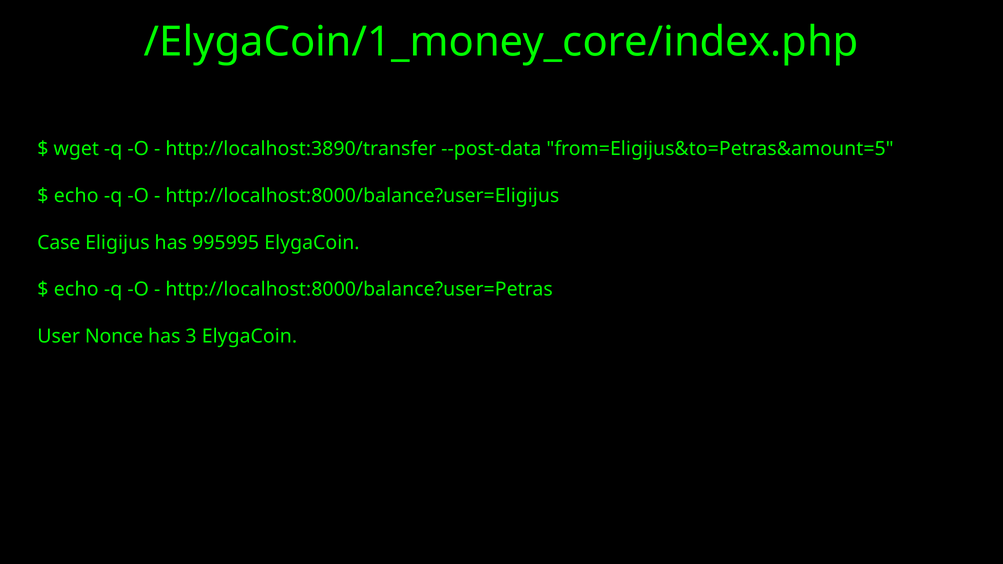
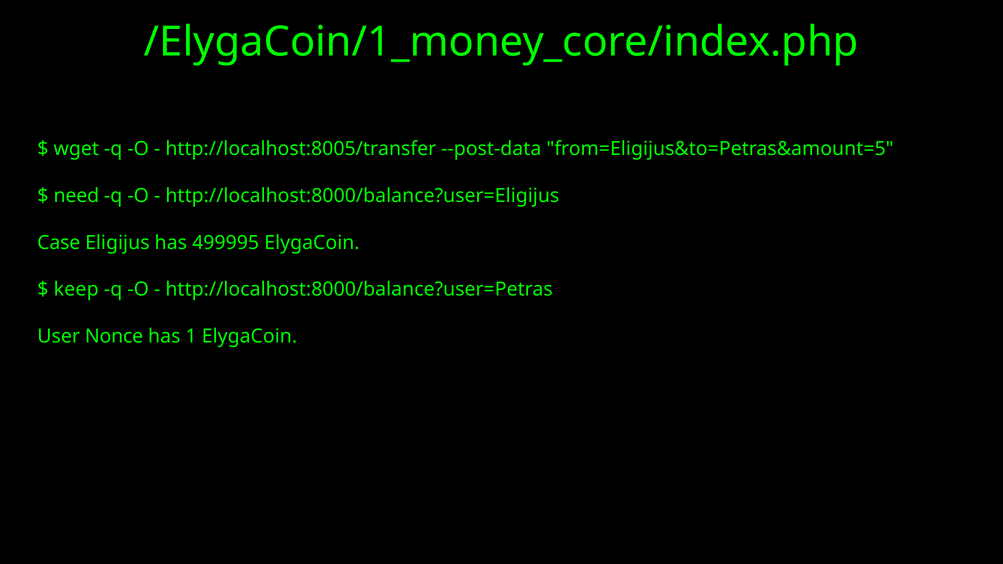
http://localhost:3890/transfer: http://localhost:3890/transfer -> http://localhost:8005/transfer
echo at (76, 196): echo -> need
995995: 995995 -> 499995
echo at (76, 290): echo -> keep
3: 3 -> 1
